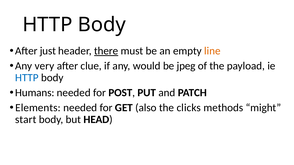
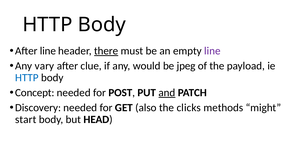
After just: just -> line
line at (212, 51) colour: orange -> purple
very: very -> vary
Humans: Humans -> Concept
and underline: none -> present
Elements: Elements -> Discovery
